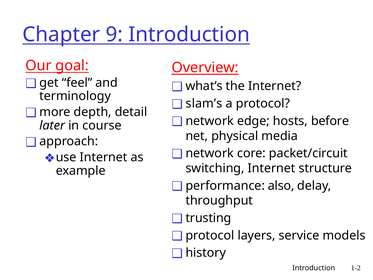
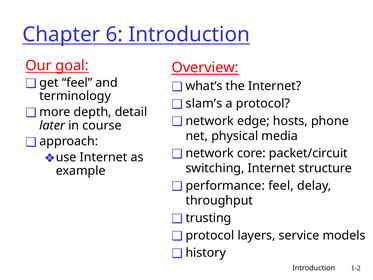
9: 9 -> 6
before: before -> phone
performance also: also -> feel
